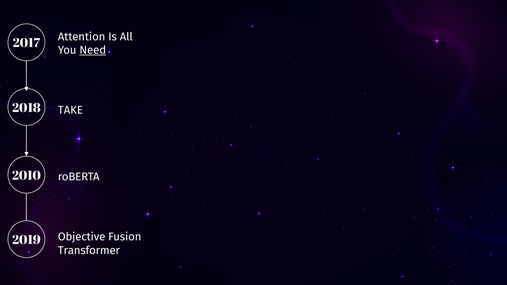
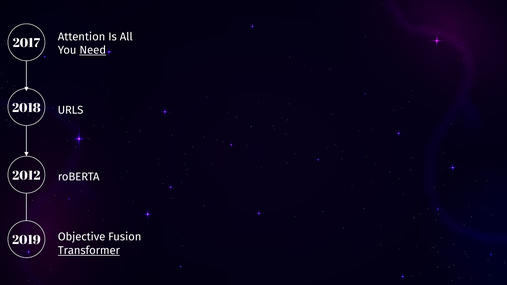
TAKE: TAKE -> URLS
2010: 2010 -> 2012
Transformer underline: none -> present
